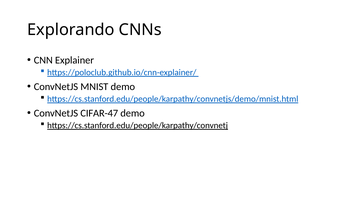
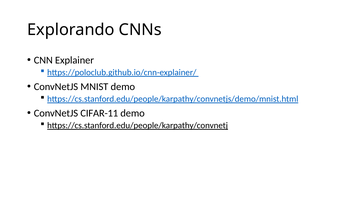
CIFAR-47: CIFAR-47 -> CIFAR-11
